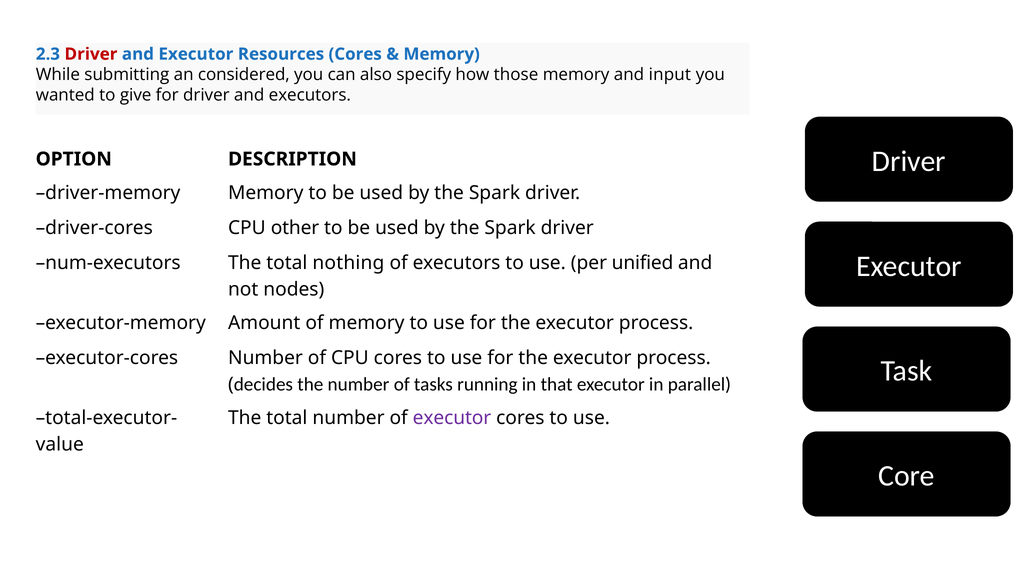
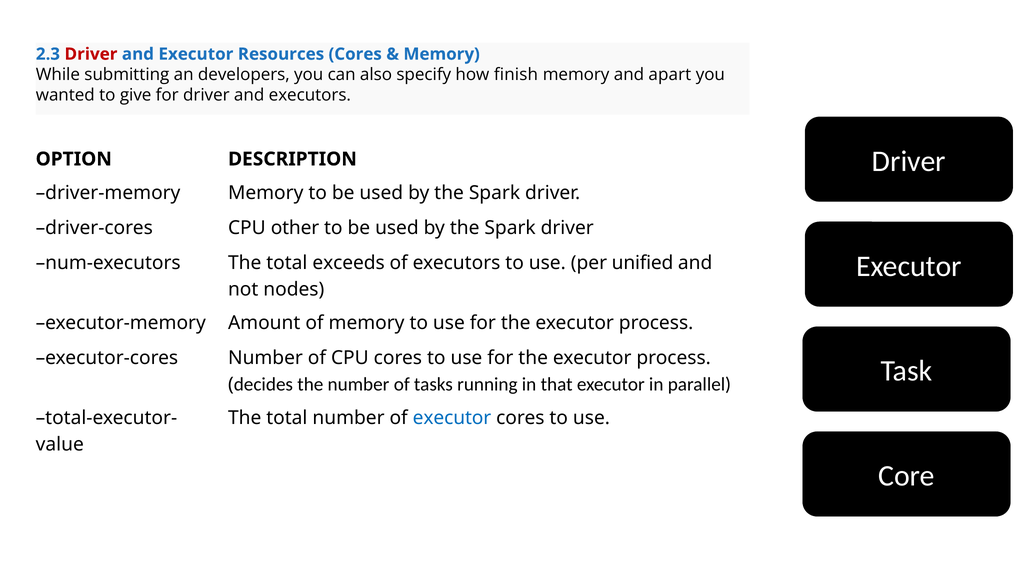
considered: considered -> developers
those: those -> finish
input: input -> apart
nothing: nothing -> exceeds
executor at (452, 418) colour: purple -> blue
